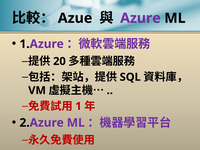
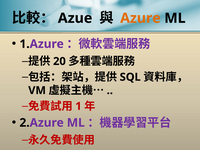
Azure colour: purple -> orange
